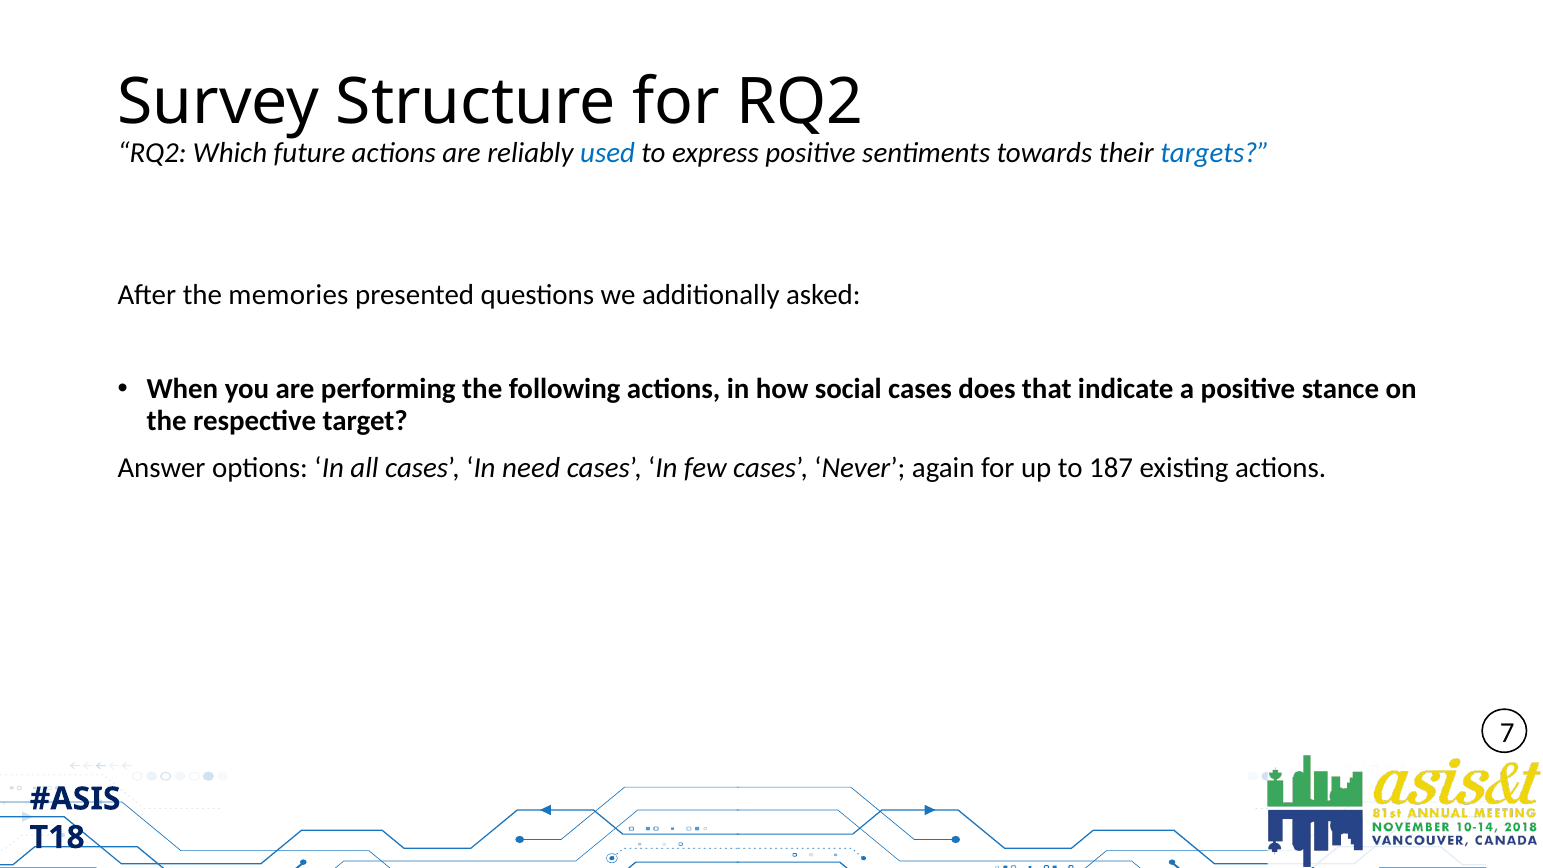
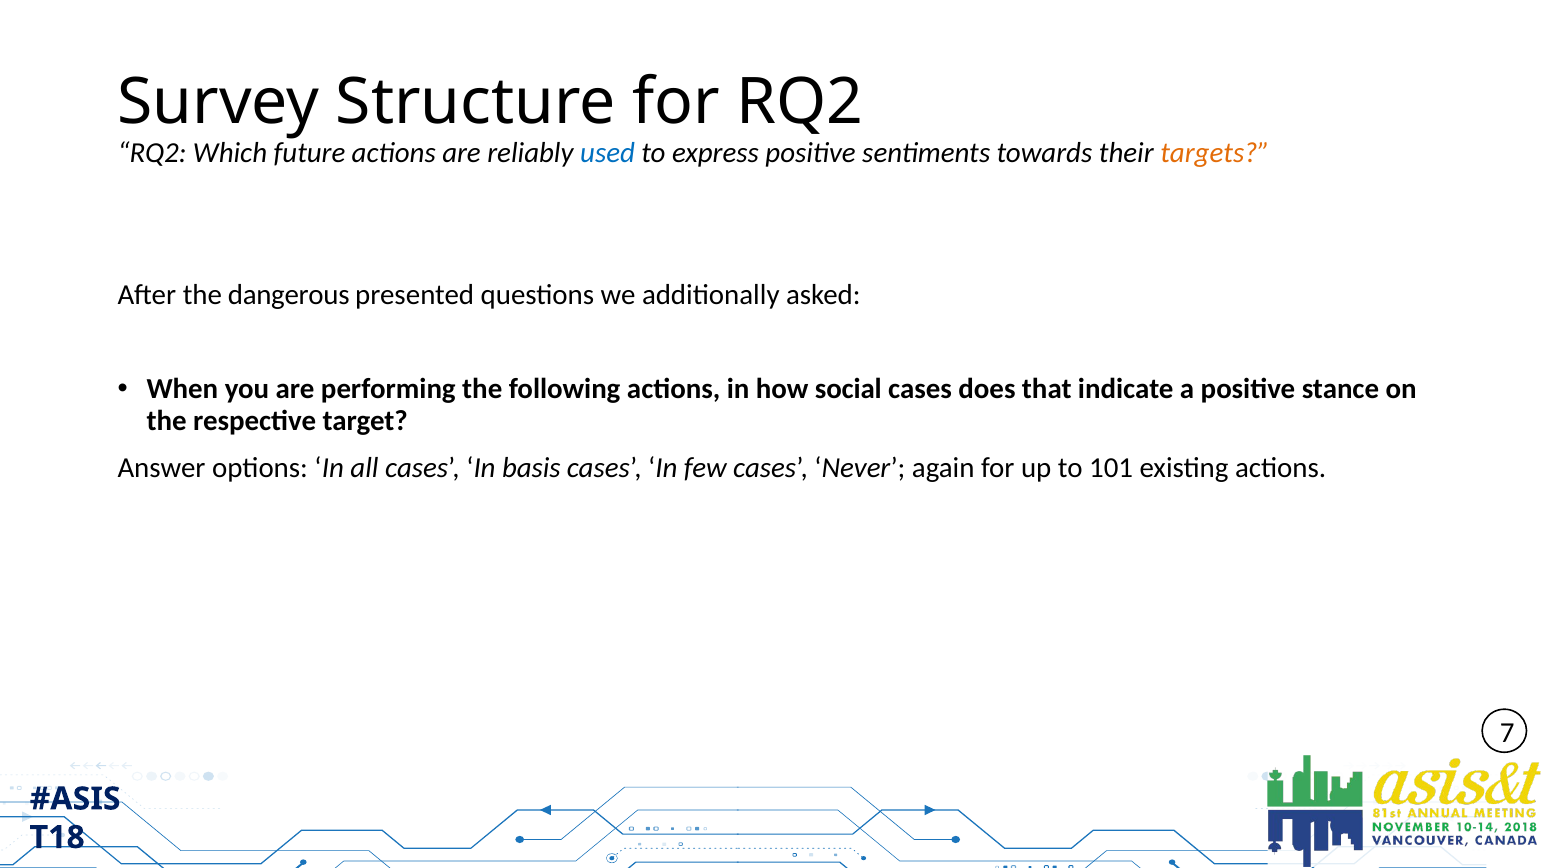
targets colour: blue -> orange
memories: memories -> dangerous
need: need -> basis
187: 187 -> 101
